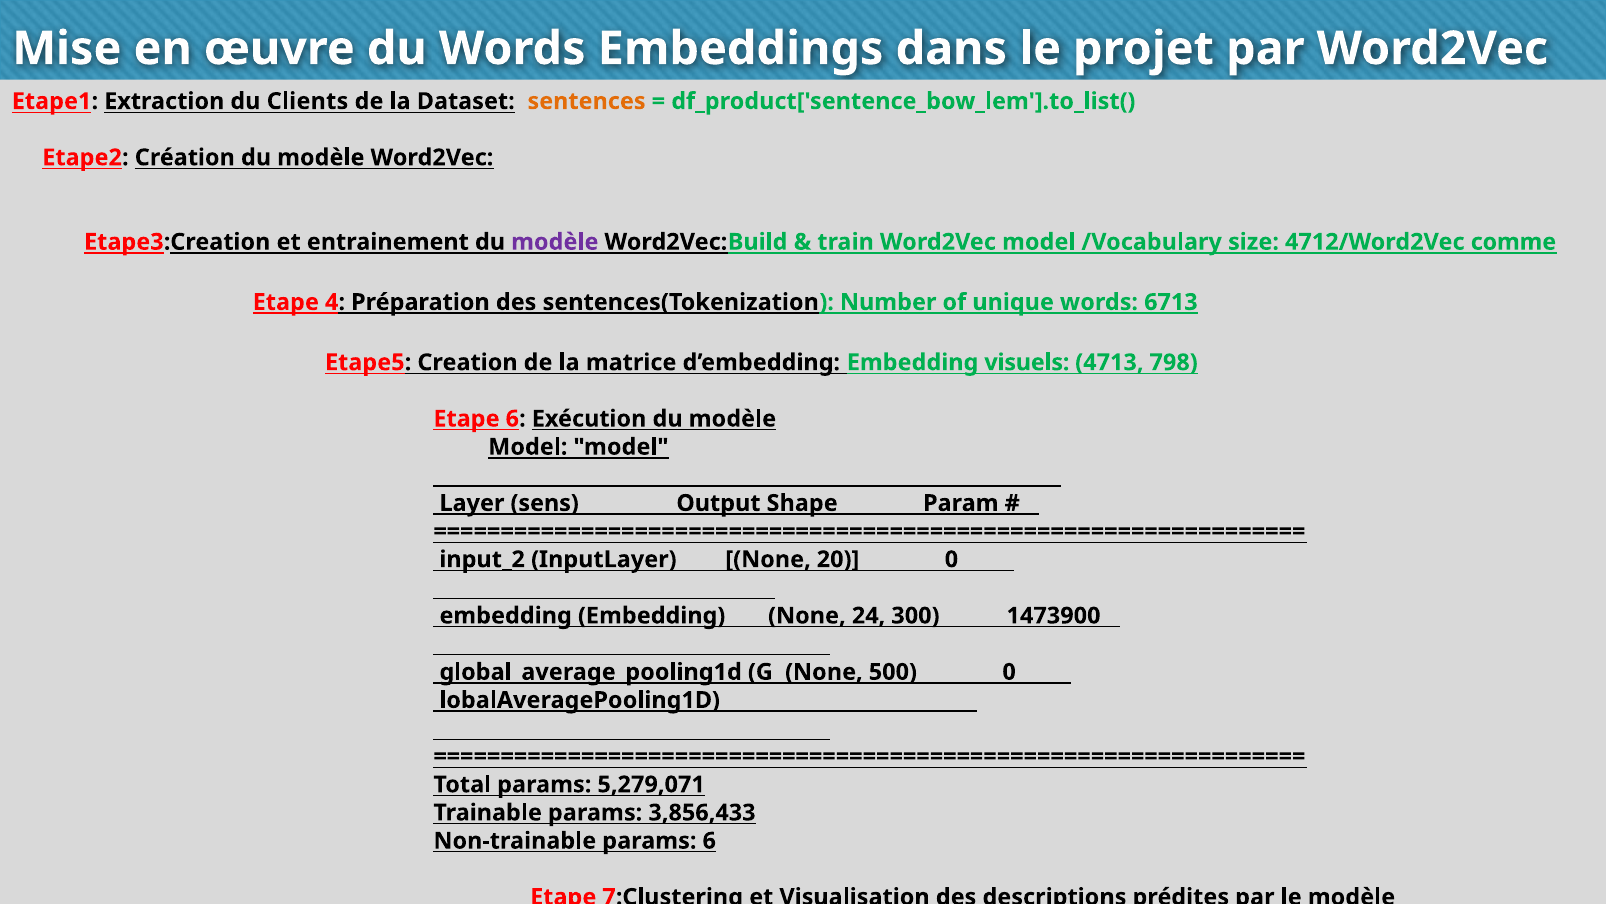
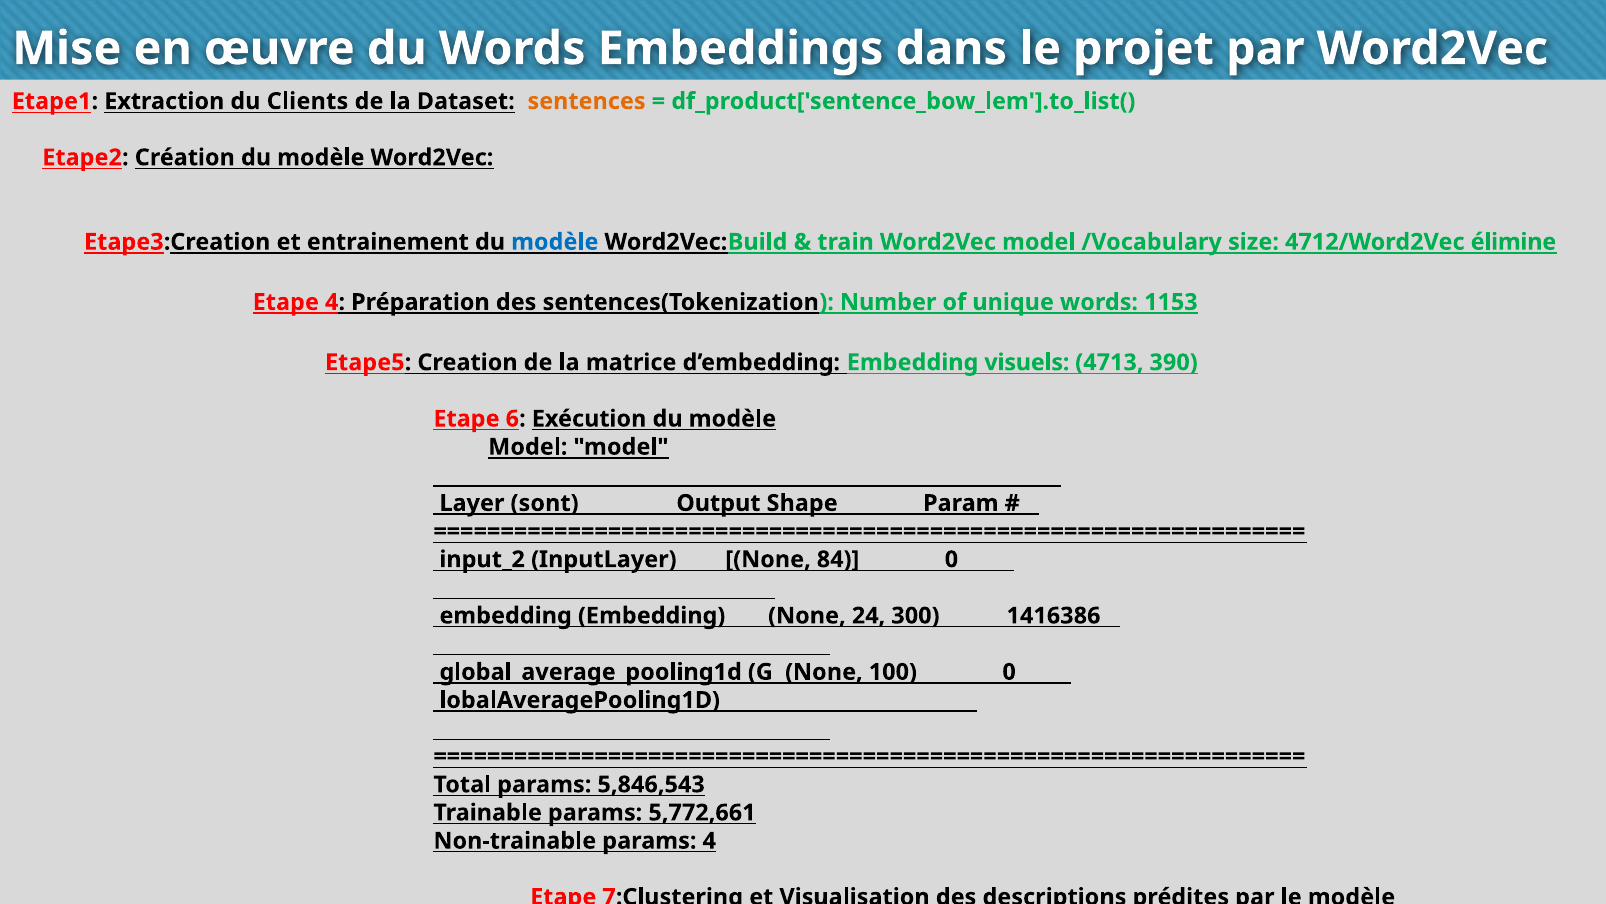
modèle at (555, 242) colour: purple -> blue
comme: comme -> élimine
6713: 6713 -> 1153
798: 798 -> 390
sens: sens -> sont
20: 20 -> 84
1473900: 1473900 -> 1416386
500: 500 -> 100
5,279,071: 5,279,071 -> 5,846,543
3,856,433: 3,856,433 -> 5,772,661
params 6: 6 -> 4
